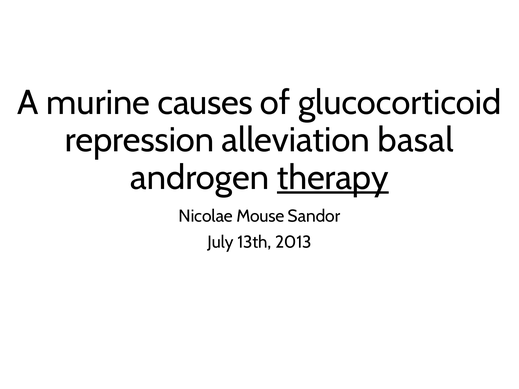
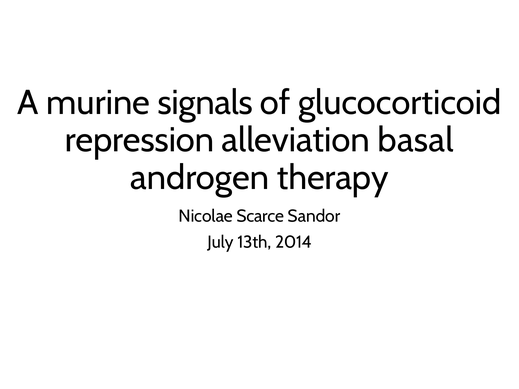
causes: causes -> signals
therapy underline: present -> none
Mouse: Mouse -> Scarce
2013: 2013 -> 2014
